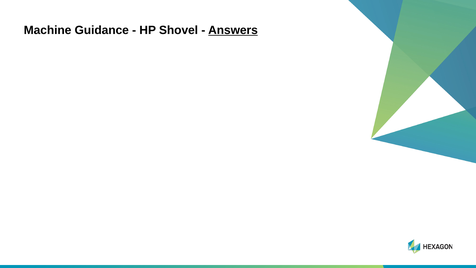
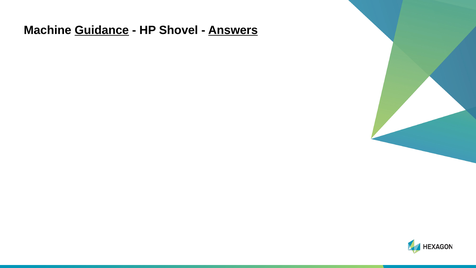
Guidance underline: none -> present
